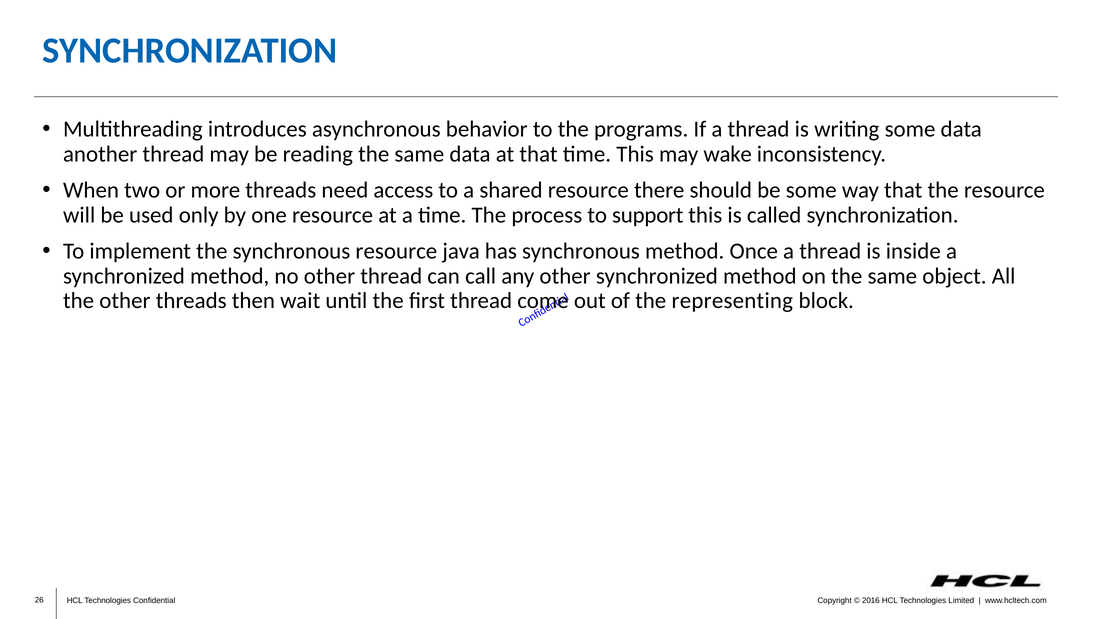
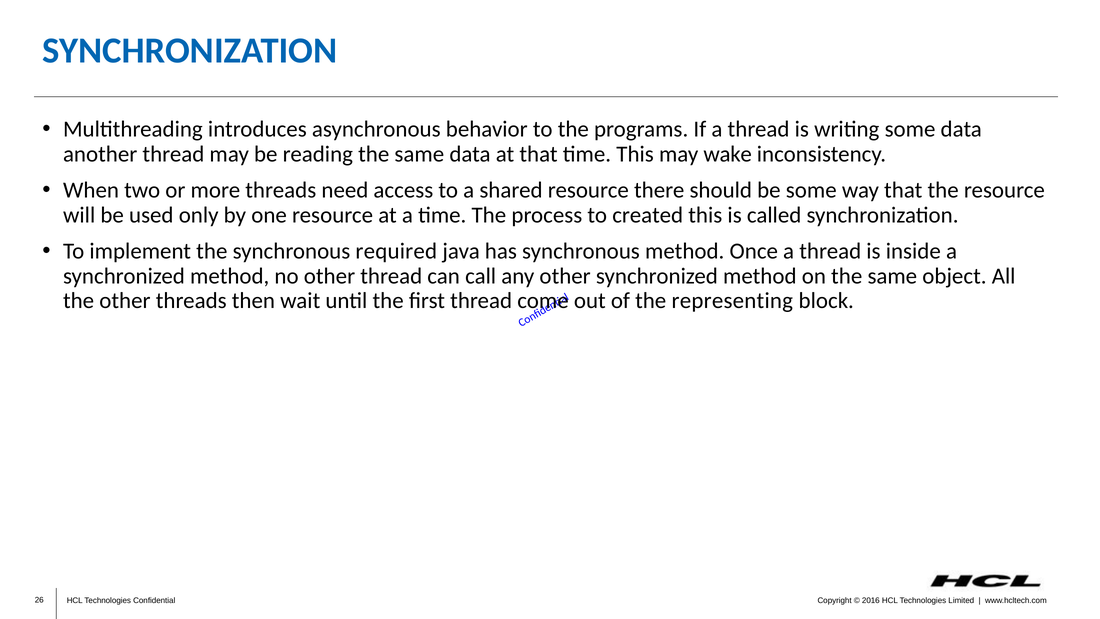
support: support -> created
synchronous resource: resource -> required
